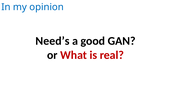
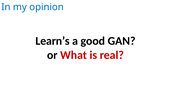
Need’s: Need’s -> Learn’s
